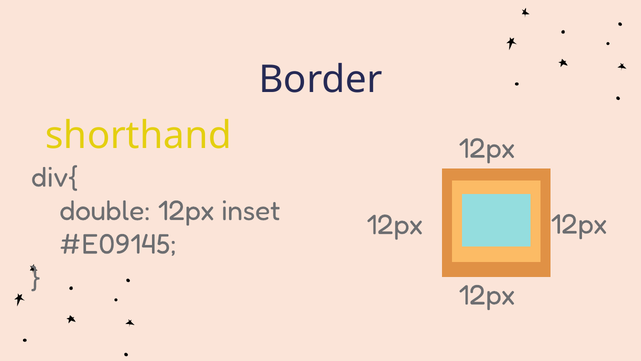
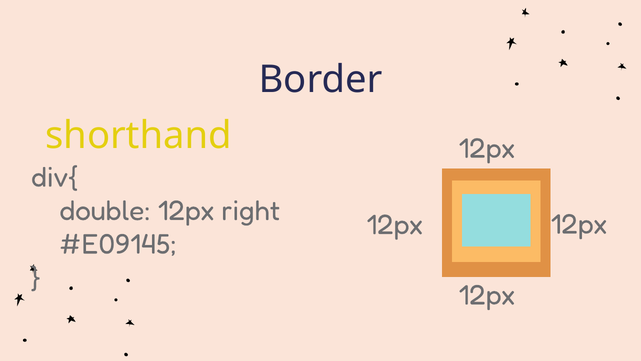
inset: inset -> right
